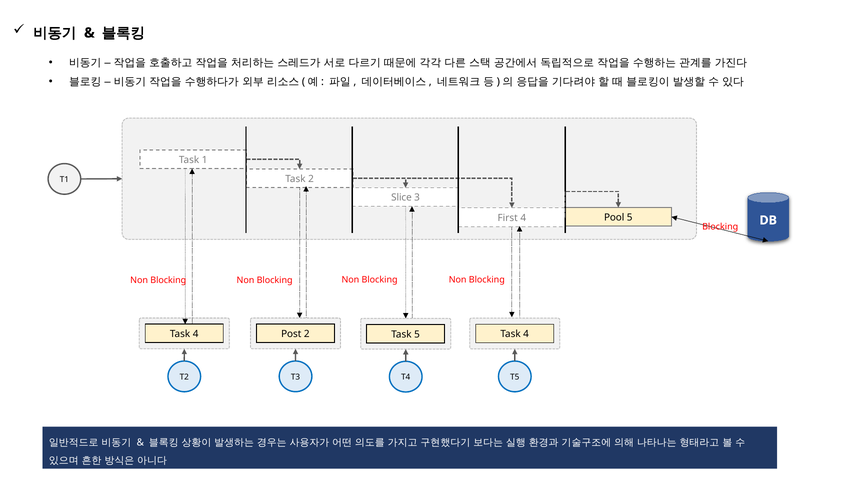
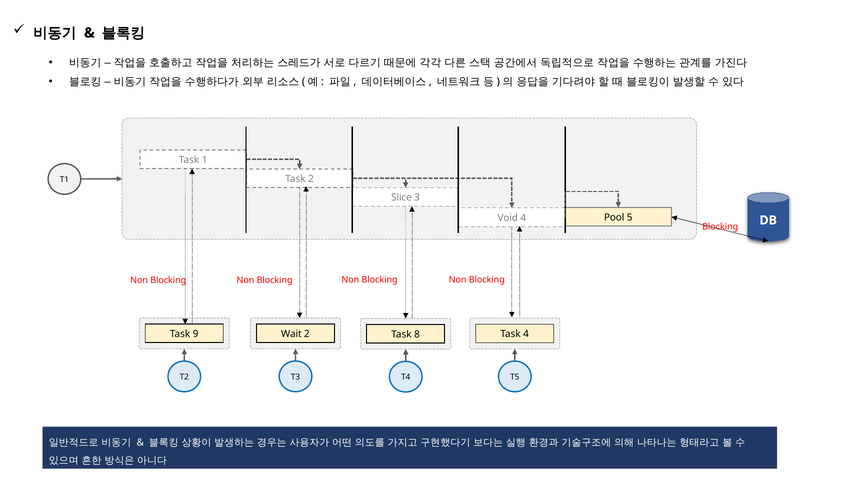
First: First -> Void
4 at (196, 334): 4 -> 9
Post: Post -> Wait
Task 5: 5 -> 8
